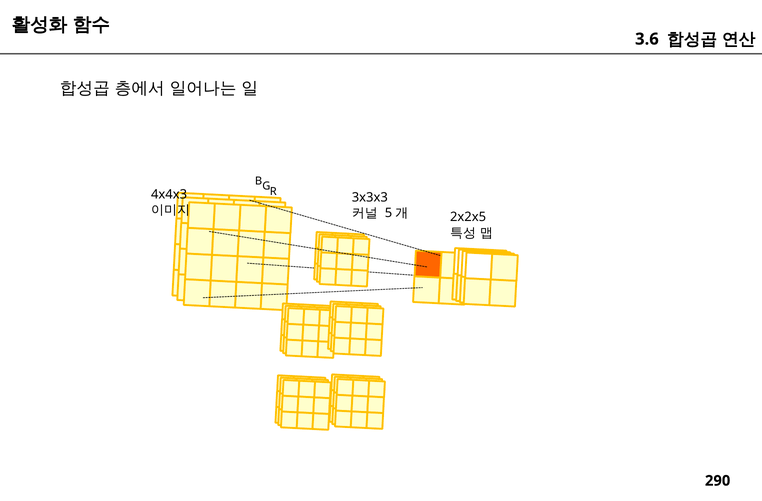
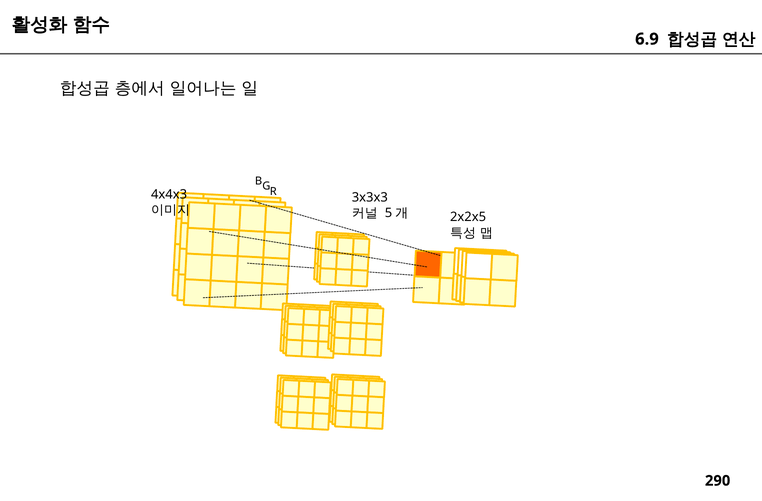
3.6: 3.6 -> 6.9
